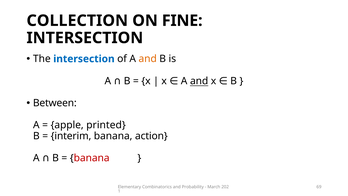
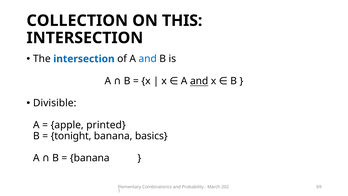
FINE: FINE -> THIS
and at (148, 59) colour: orange -> blue
Between: Between -> Divisible
interim: interim -> tonight
action: action -> basics
banana at (92, 158) colour: red -> black
